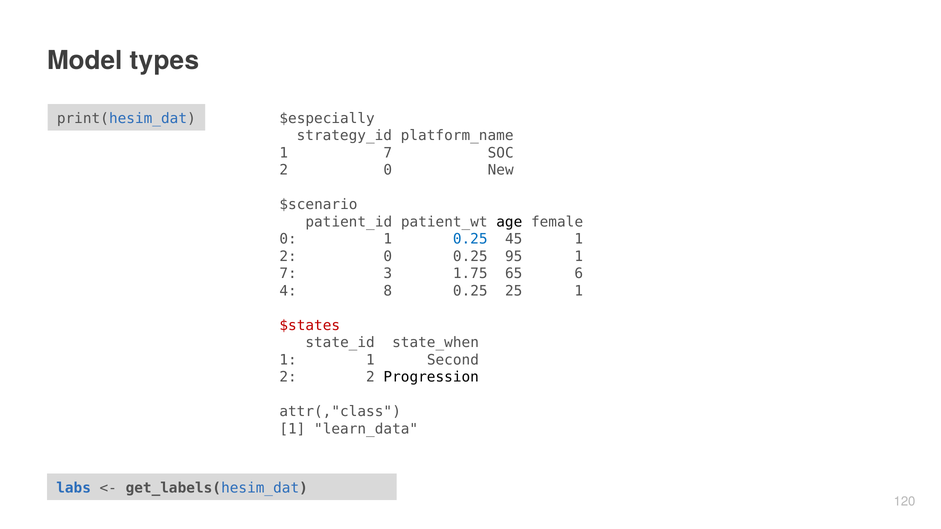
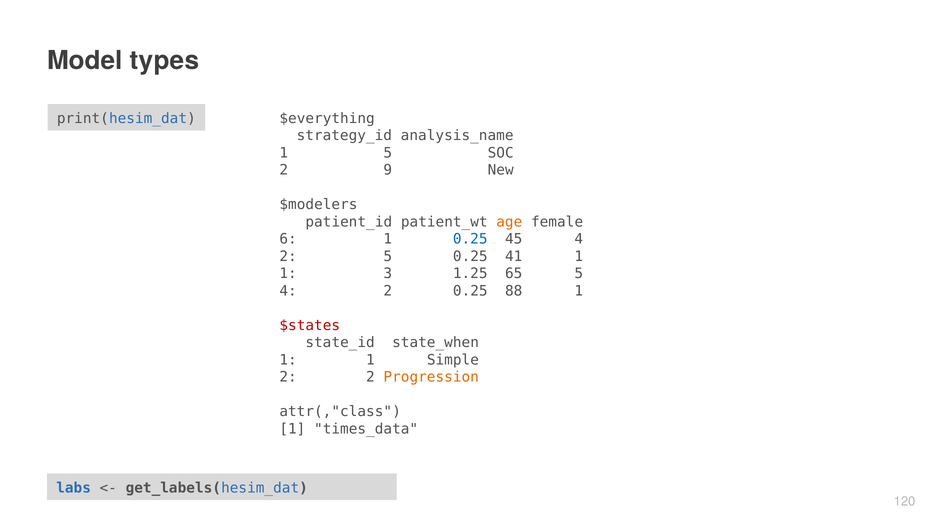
$especially: $especially -> $everything
platform_name: platform_name -> analysis_name
7 at (388, 153): 7 -> 5
0 at (388, 170): 0 -> 9
$scenario: $scenario -> $modelers
age colour: black -> orange
0 at (288, 239): 0 -> 6
45 1: 1 -> 4
0 at (388, 257): 0 -> 5
95: 95 -> 41
7 at (288, 274): 7 -> 1
1.75: 1.75 -> 1.25
65 6: 6 -> 5
8 at (388, 291): 8 -> 2
25: 25 -> 88
Second: Second -> Simple
Progression colour: black -> orange
learn_data: learn_data -> times_data
